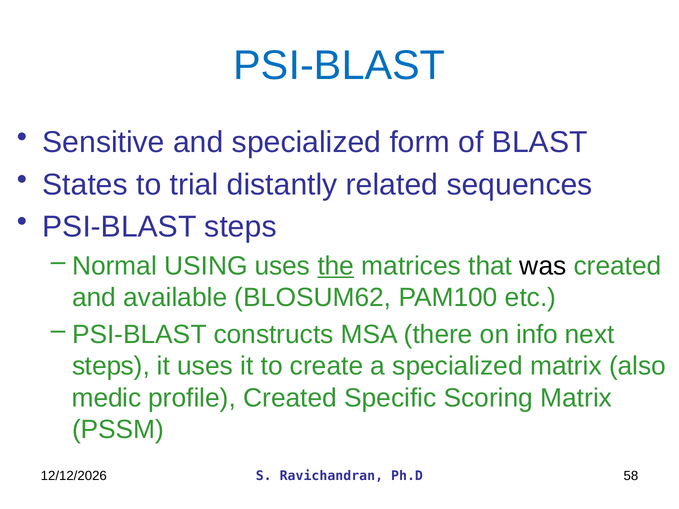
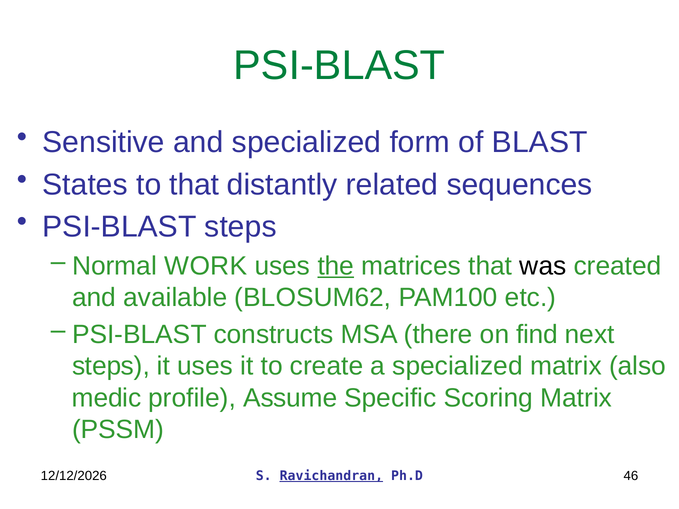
PSI-BLAST at (339, 66) colour: blue -> green
to trial: trial -> that
USING: USING -> WORK
info: info -> find
profile Created: Created -> Assume
Ravichandran underline: none -> present
58: 58 -> 46
